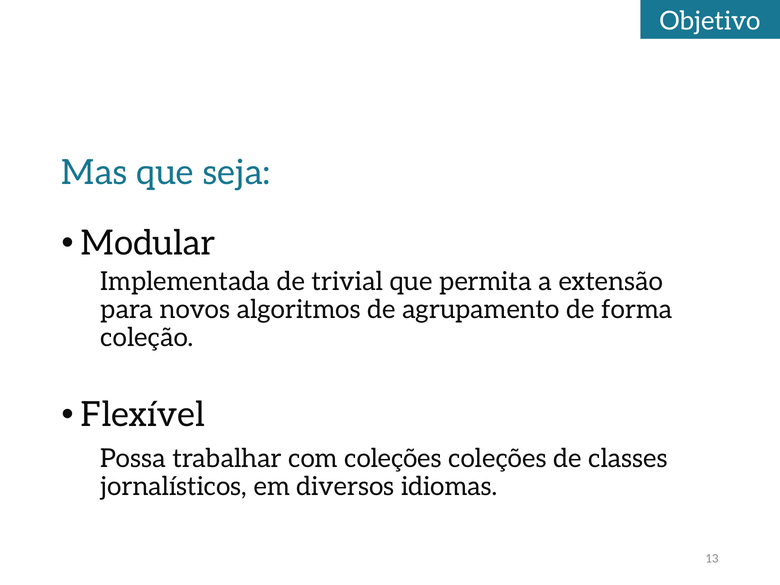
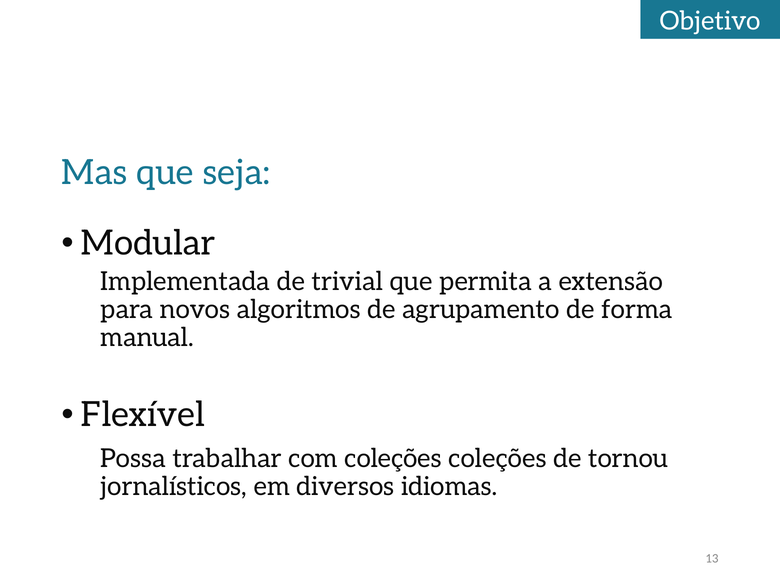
coleção: coleção -> manual
classes: classes -> tornou
